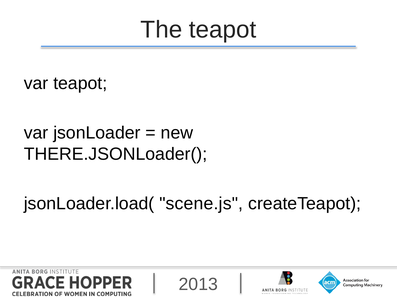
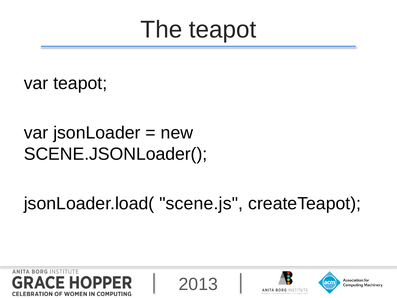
THERE.JSONLoader(: THERE.JSONLoader( -> SCENE.JSONLoader(
